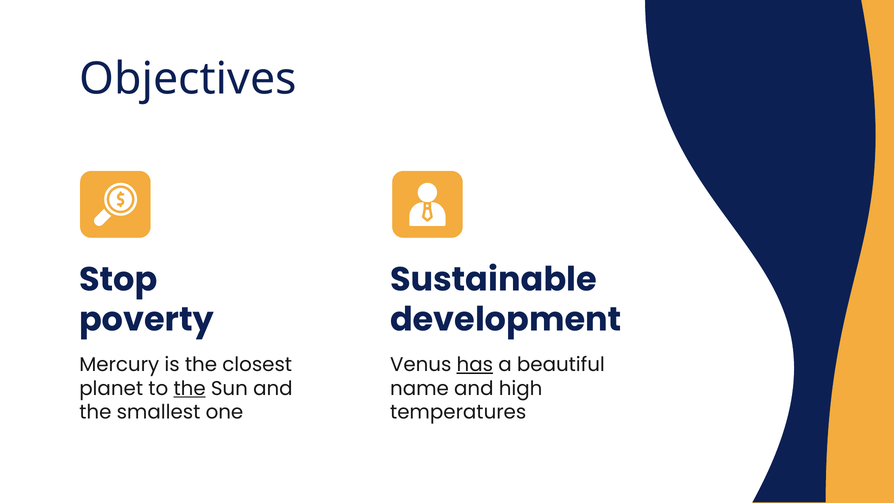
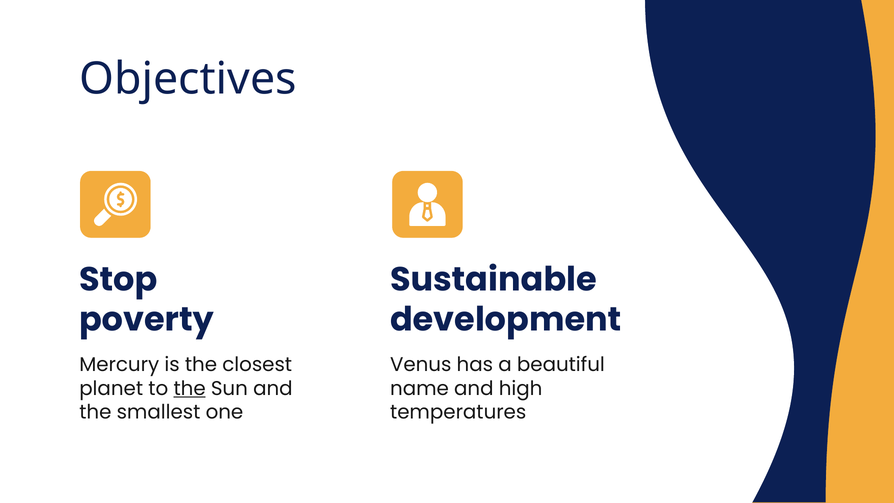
has underline: present -> none
